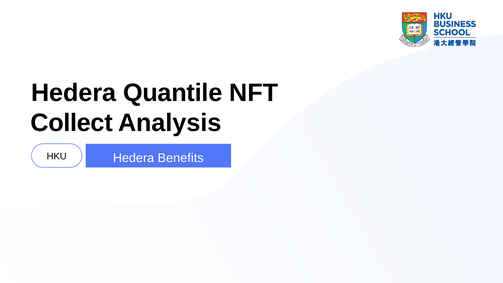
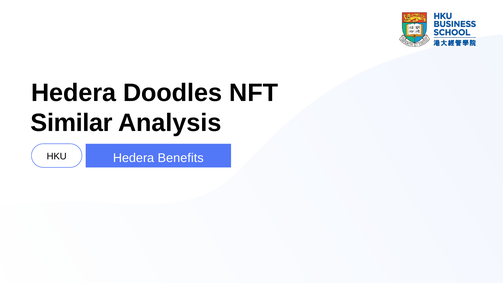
Quantile: Quantile -> Doodles
Collect: Collect -> Similar
